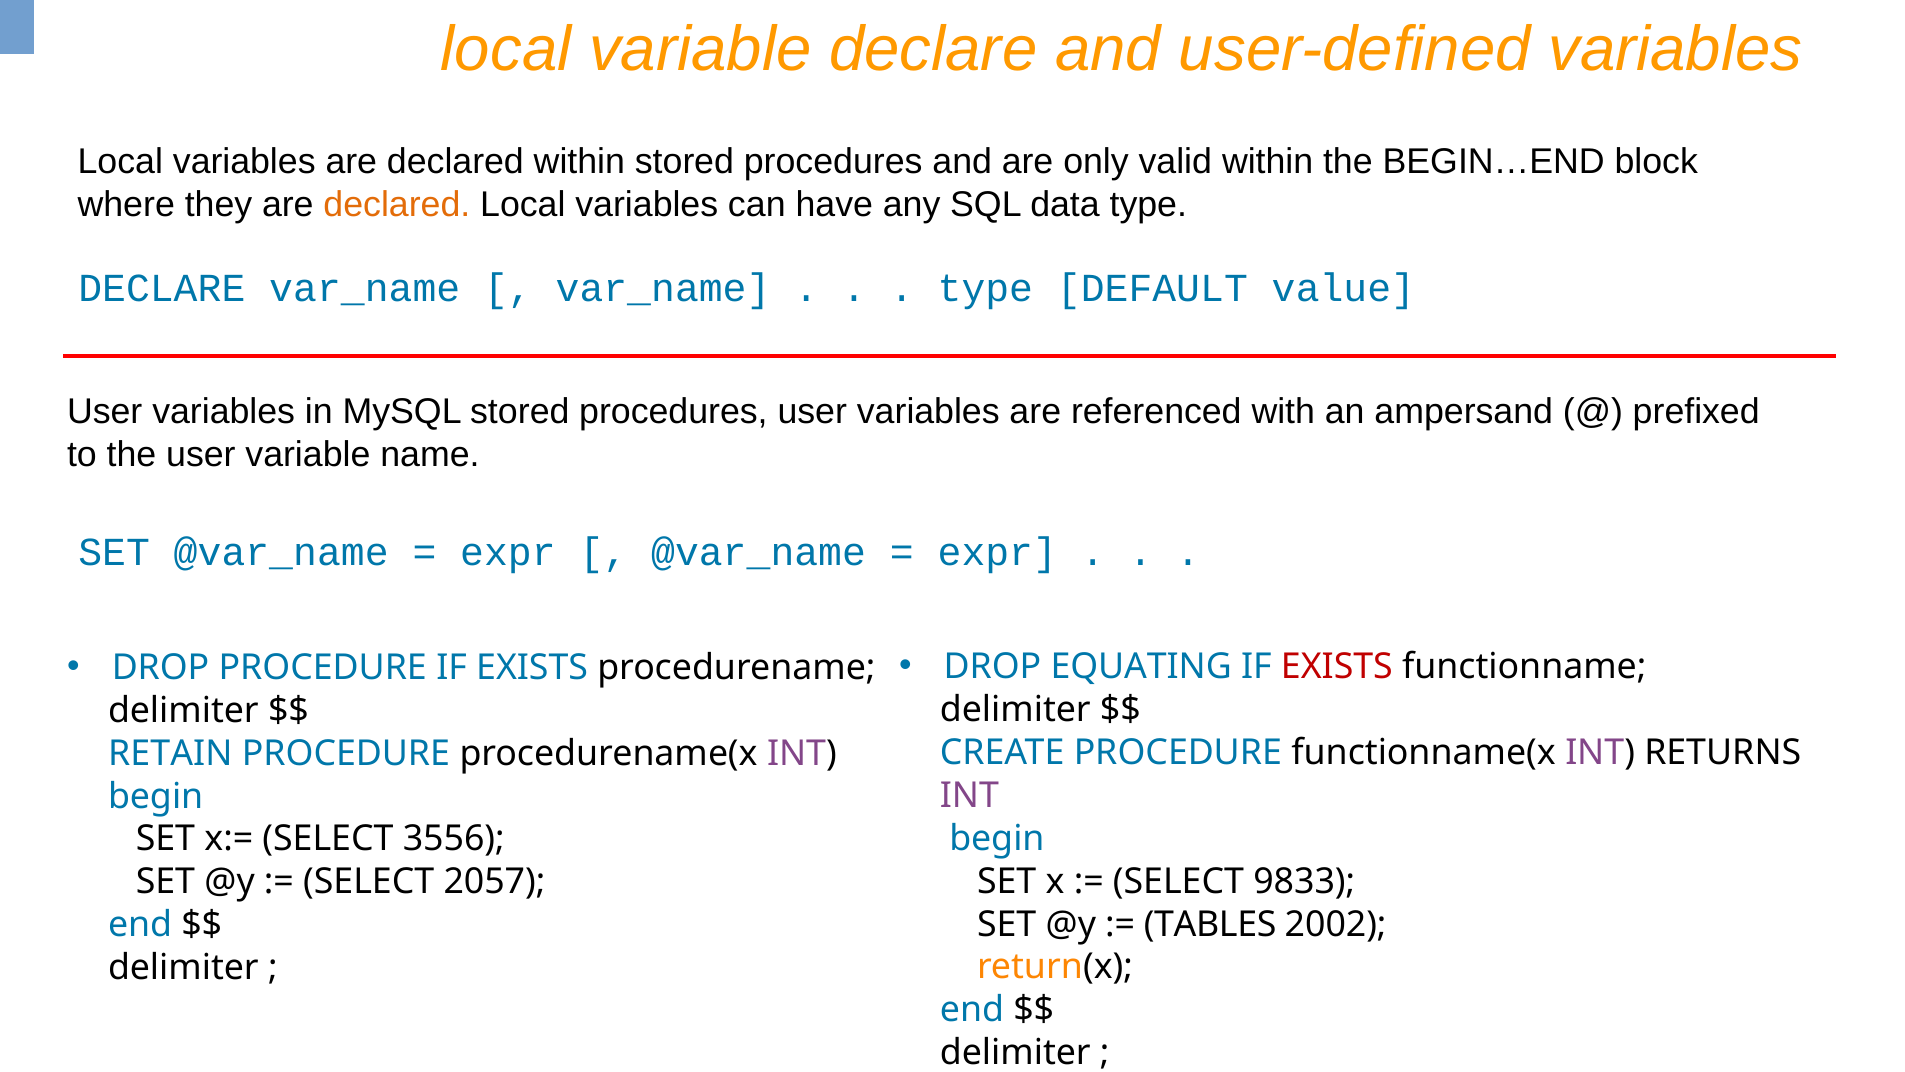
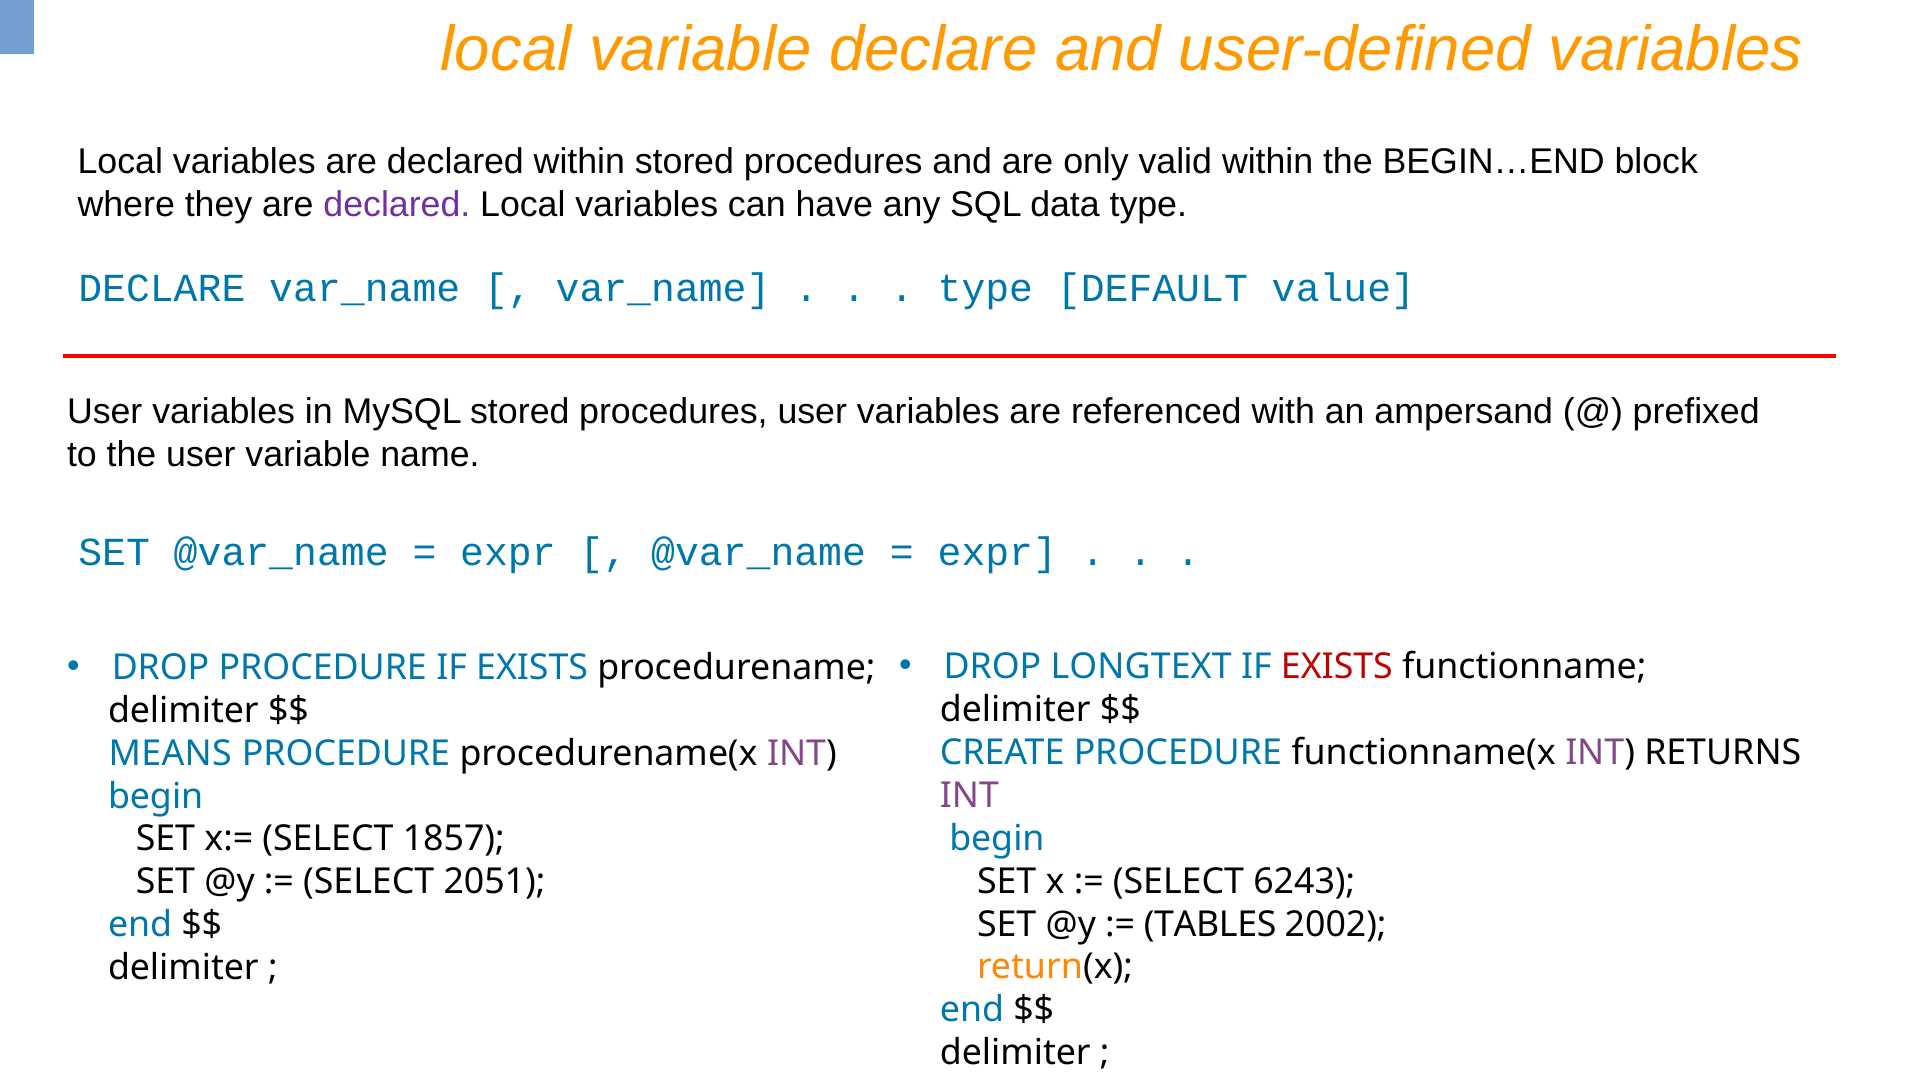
declared at (397, 205) colour: orange -> purple
EQUATING: EQUATING -> LONGTEXT
RETAIN: RETAIN -> MEANS
3556: 3556 -> 1857
9833: 9833 -> 6243
2057: 2057 -> 2051
